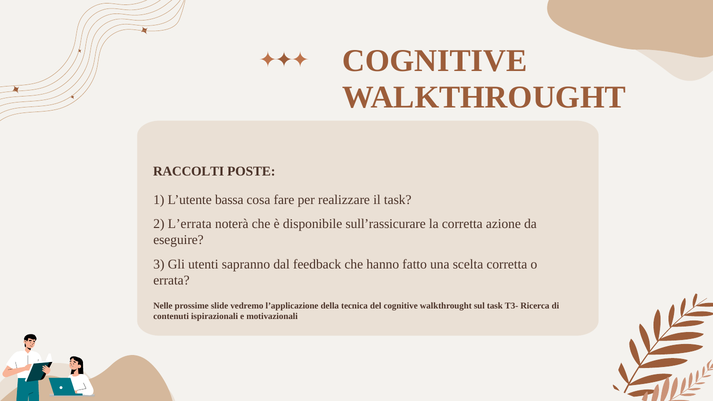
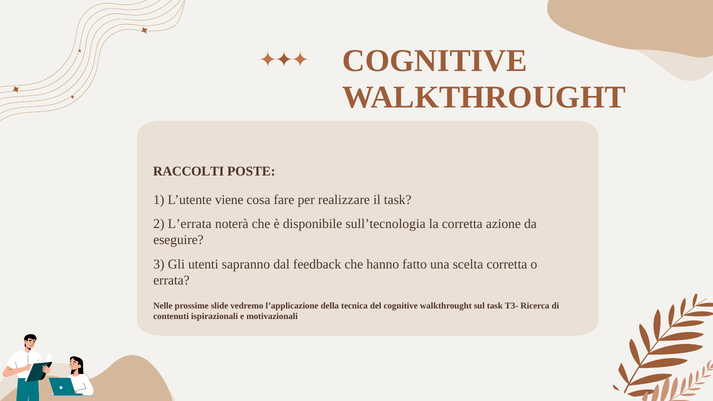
bassa: bassa -> viene
sull’rassicurare: sull’rassicurare -> sull’tecnologia
